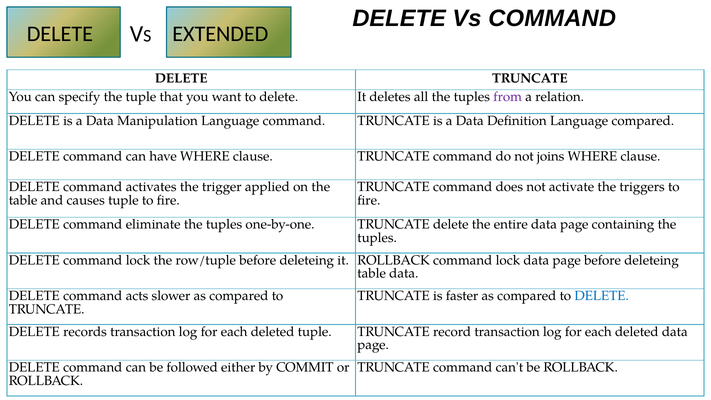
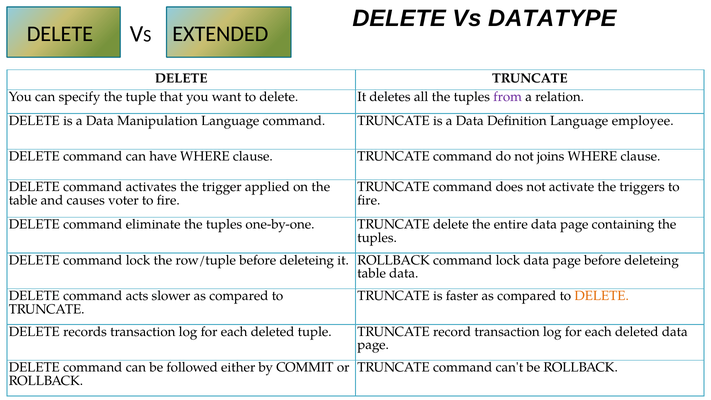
Vs COMMAND: COMMAND -> DATATYPE
Language compared: compared -> employee
causes tuple: tuple -> voter
DELETE at (602, 296) colour: blue -> orange
